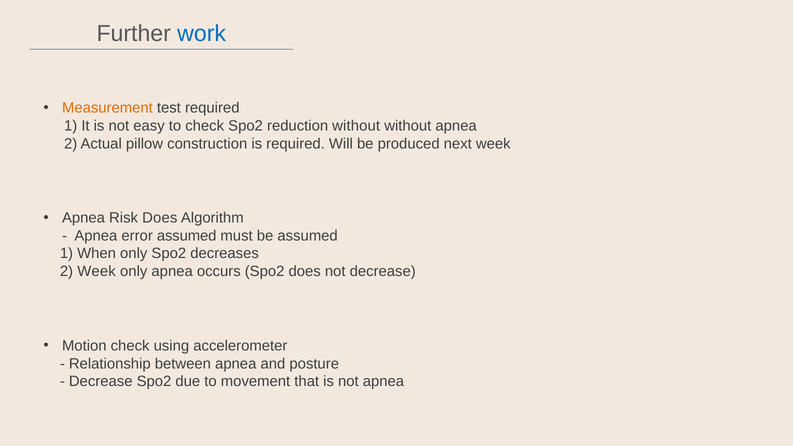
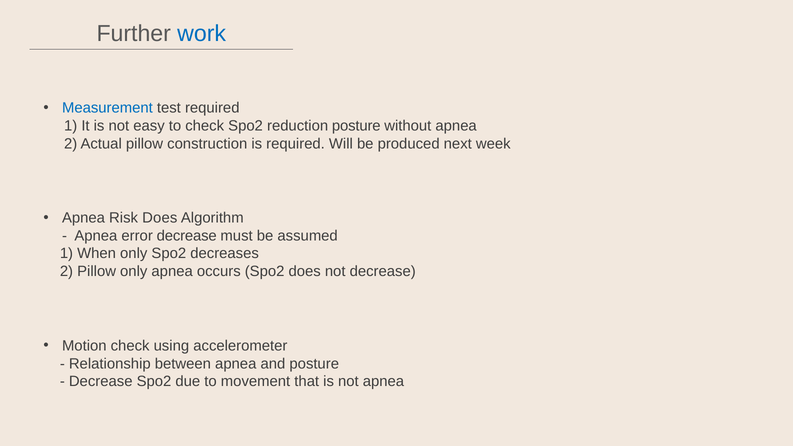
Measurement colour: orange -> blue
reduction without: without -> posture
error assumed: assumed -> decrease
2 Week: Week -> Pillow
